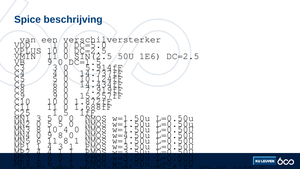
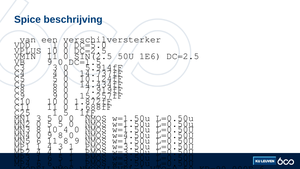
8 1: 1 -> 9
